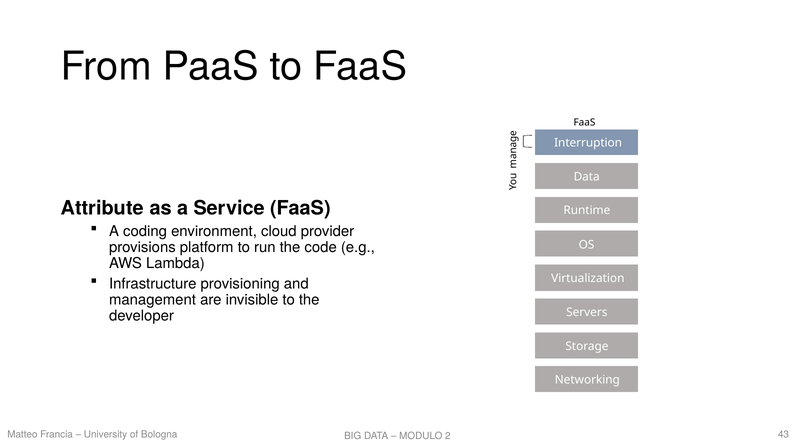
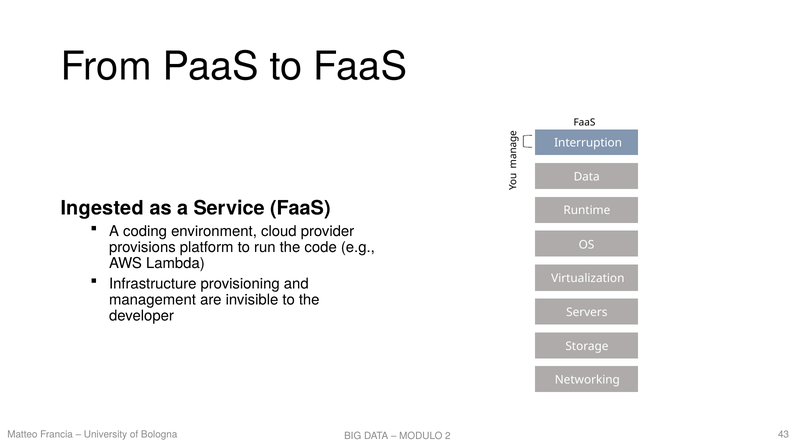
Attribute: Attribute -> Ingested
